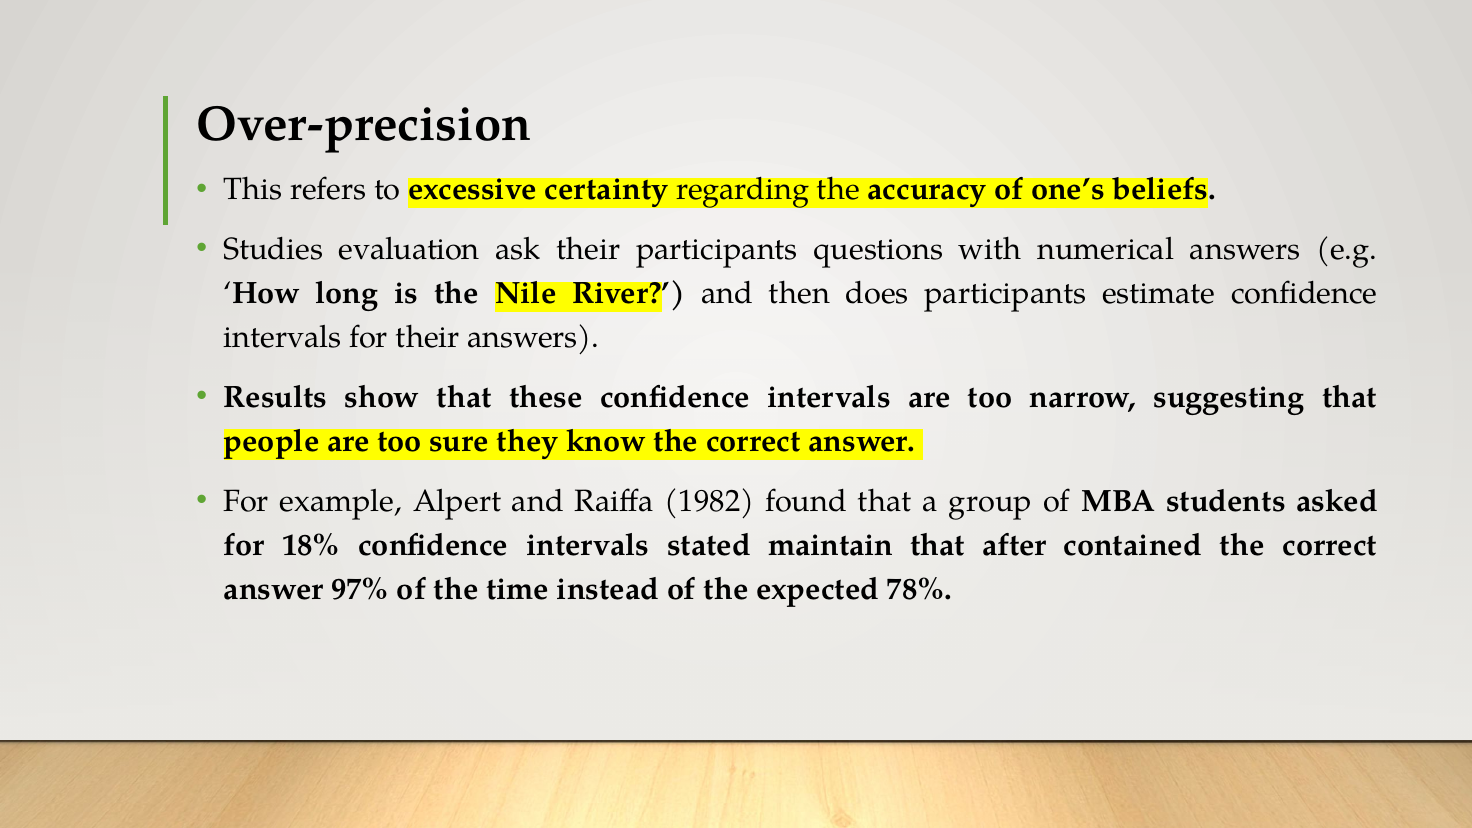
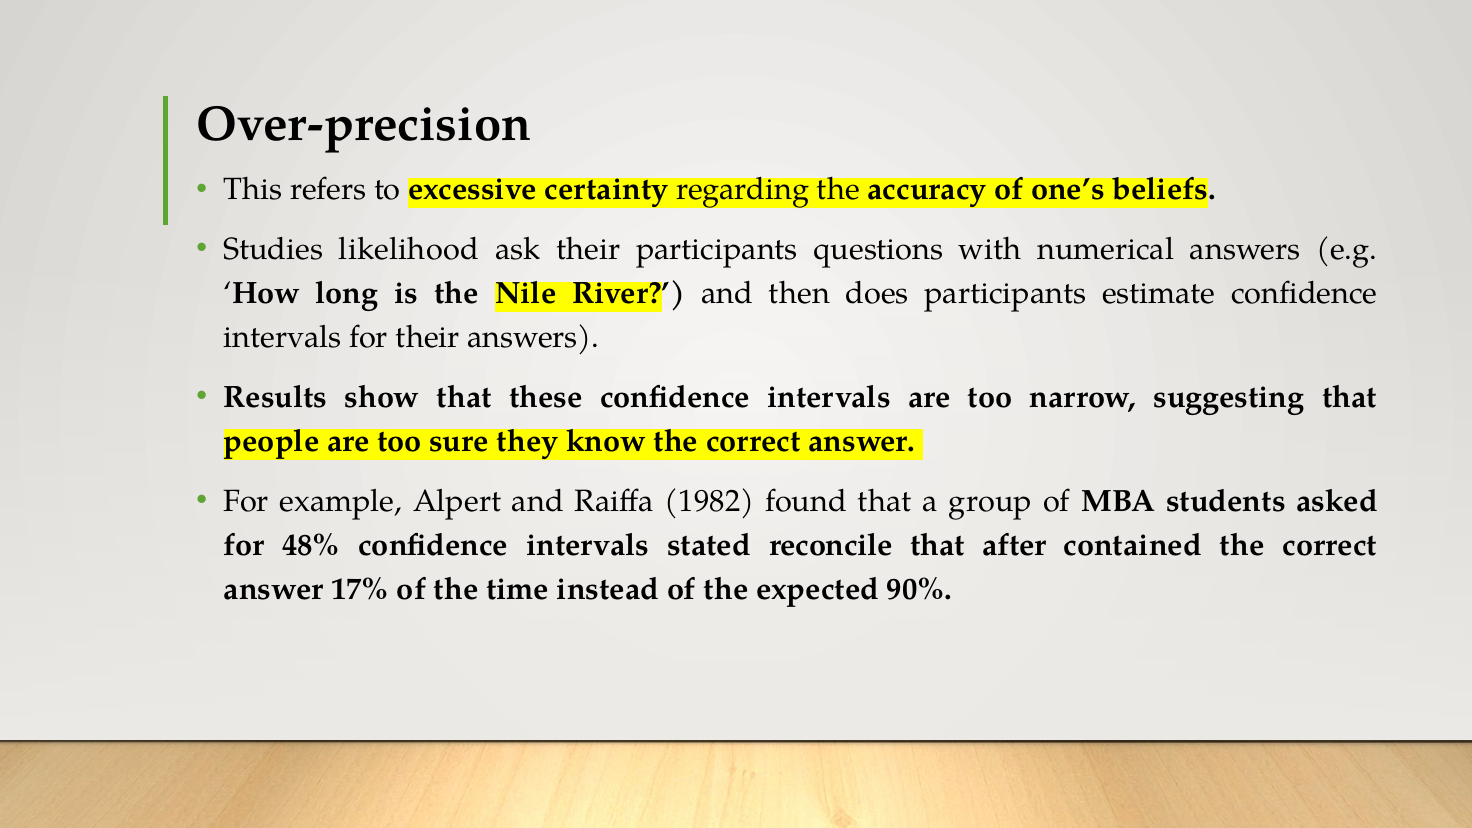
evaluation: evaluation -> likelihood
18%: 18% -> 48%
maintain: maintain -> reconcile
97%: 97% -> 17%
78%: 78% -> 90%
